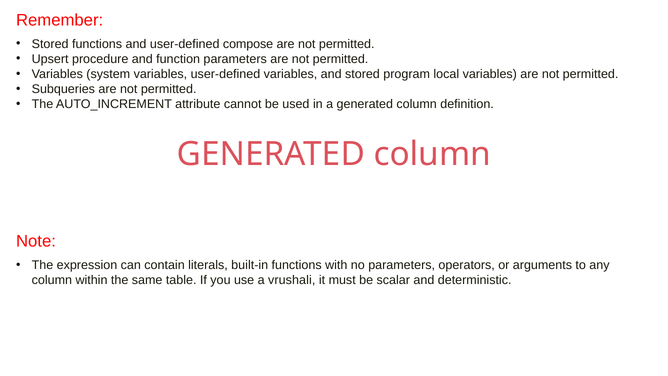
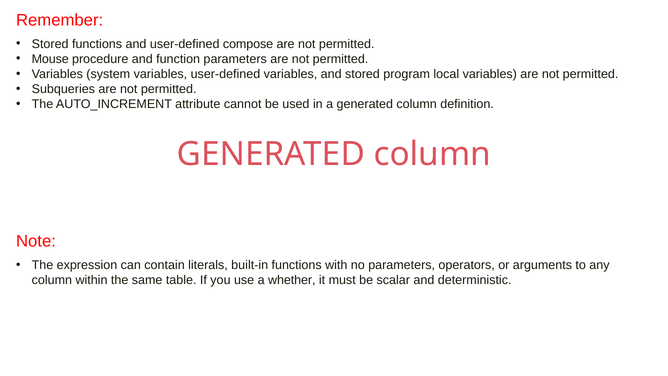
Upsert: Upsert -> Mouse
vrushali: vrushali -> whether
